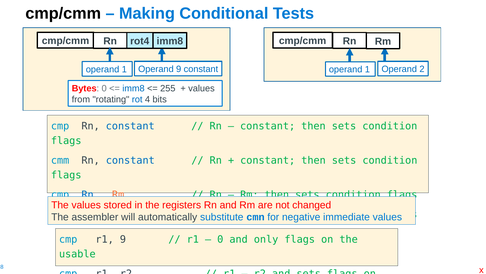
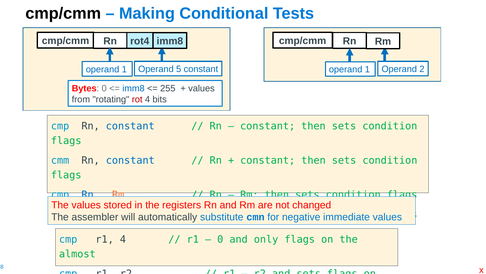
Operand 9: 9 -> 5
rot colour: blue -> red
r1 9: 9 -> 4
usable: usable -> almost
